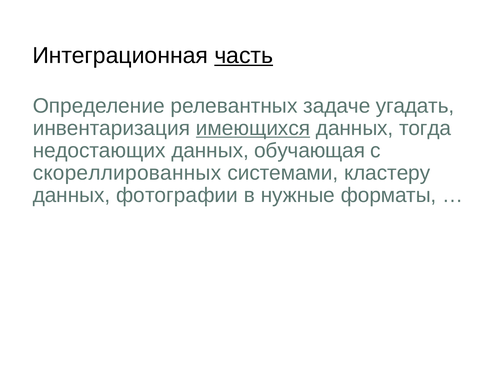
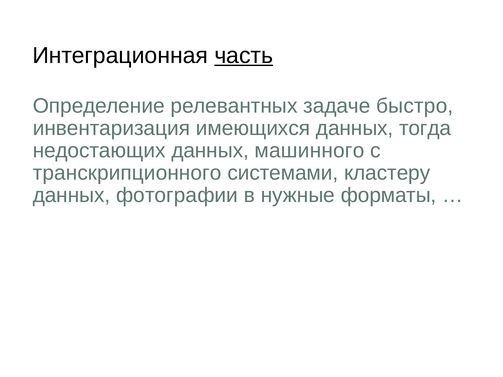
угадать: угадать -> быстро
имеющихся underline: present -> none
обучающая: обучающая -> машинного
скореллированных: скореллированных -> транскрипционного
